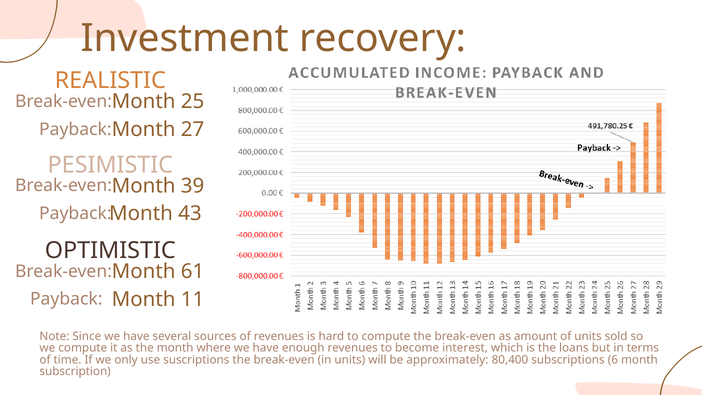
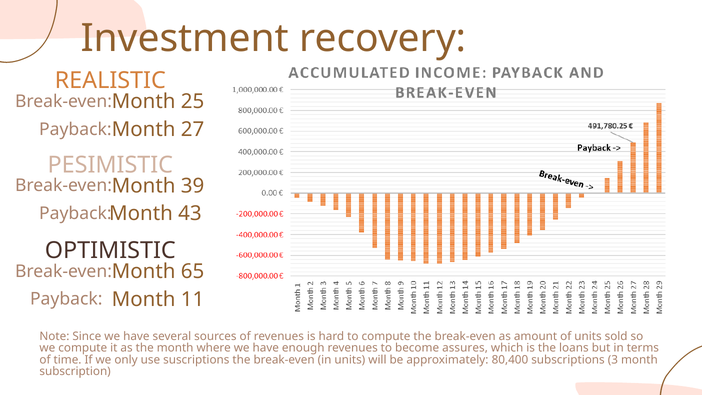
61: 61 -> 65
interest: interest -> assures
6: 6 -> 3
